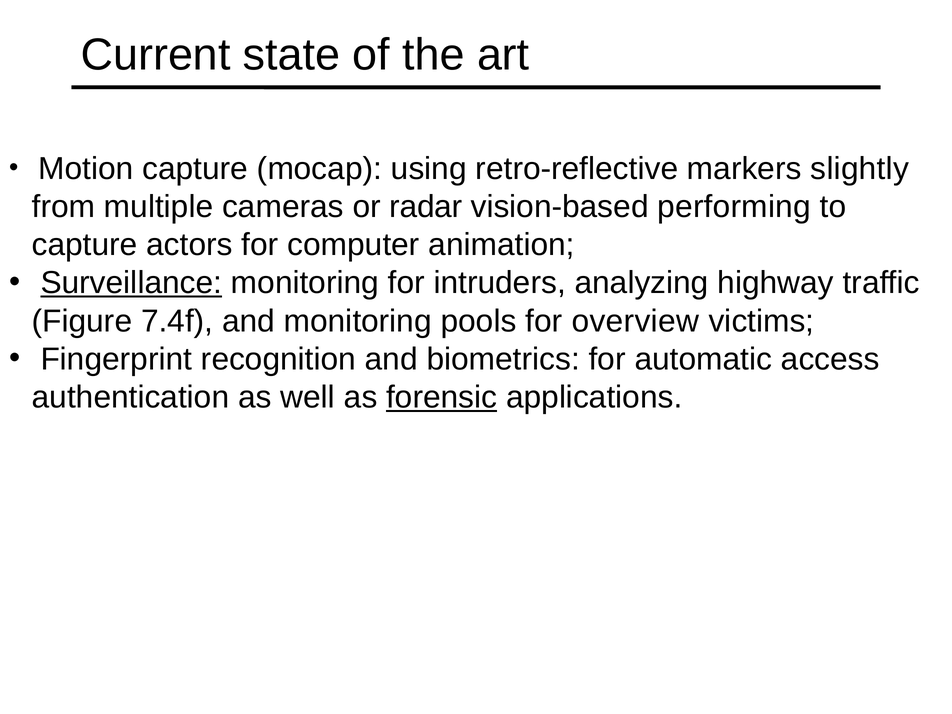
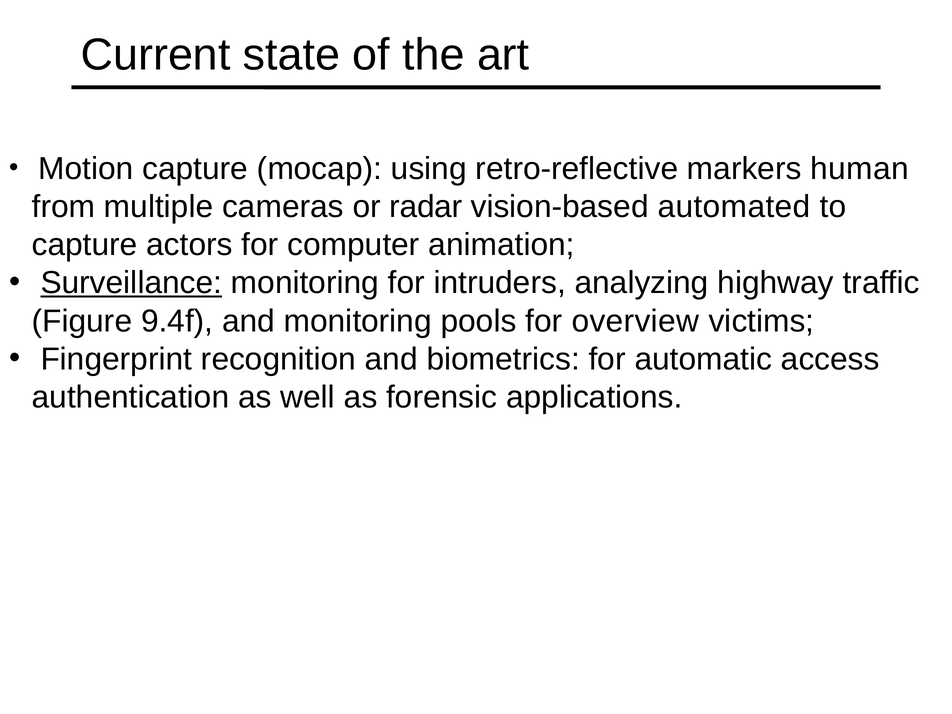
slightly: slightly -> human
performing: performing -> automated
7.4f: 7.4f -> 9.4f
forensic underline: present -> none
